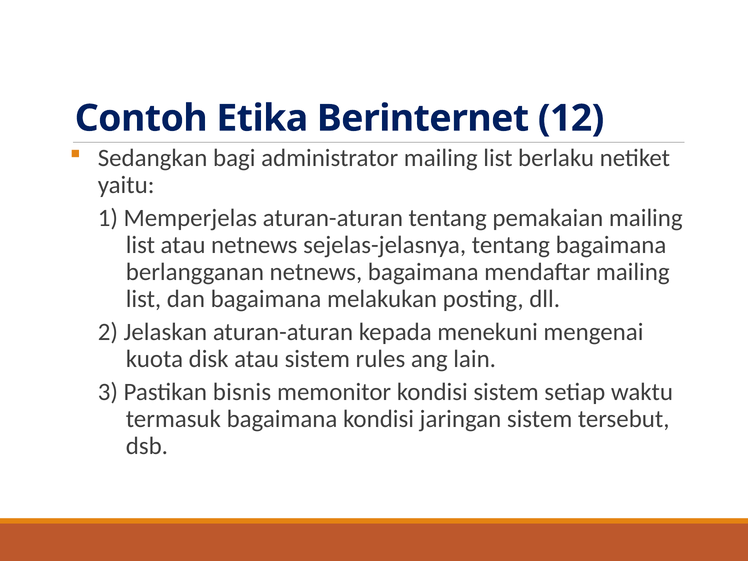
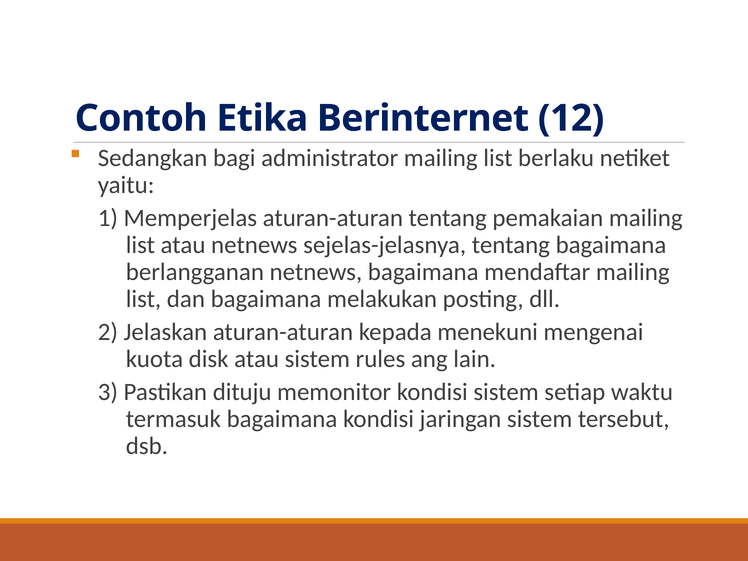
bisnis: bisnis -> dituju
